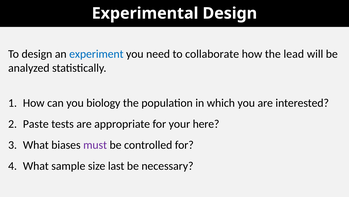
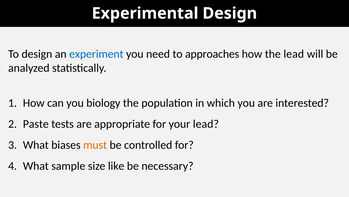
collaborate: collaborate -> approaches
your here: here -> lead
must colour: purple -> orange
last: last -> like
